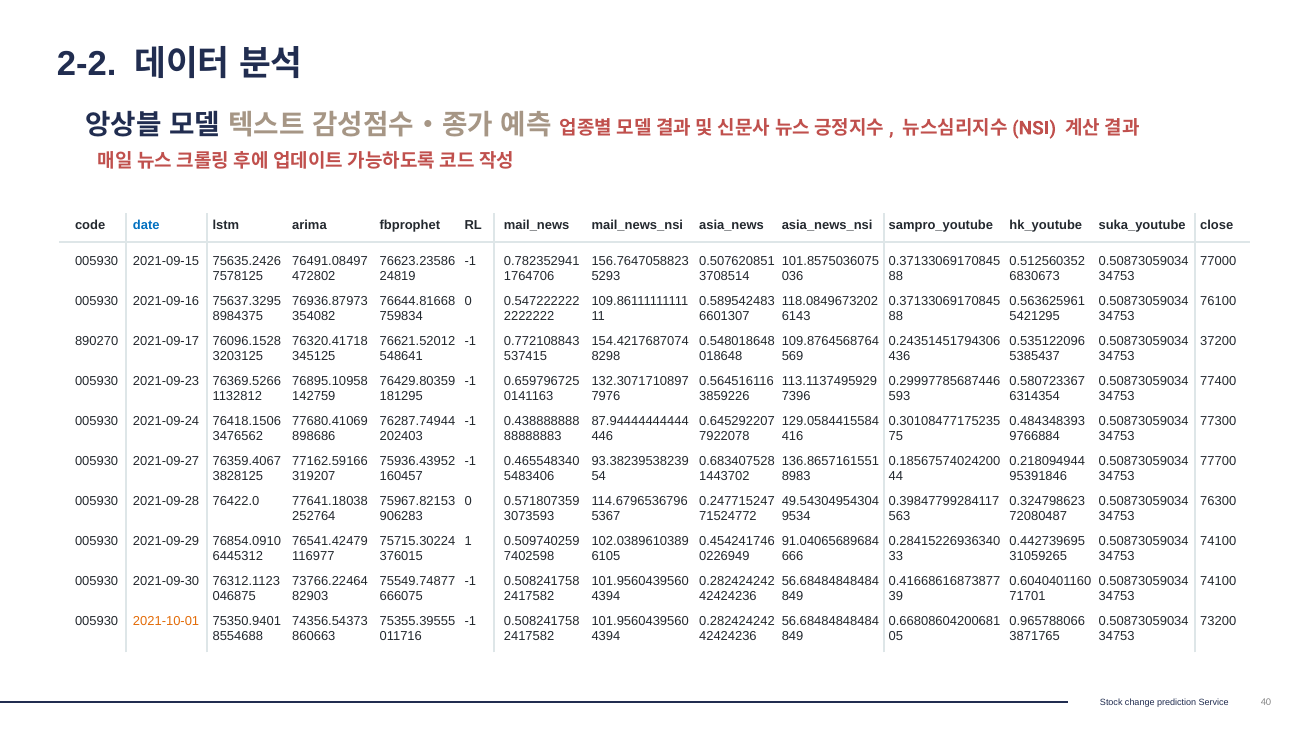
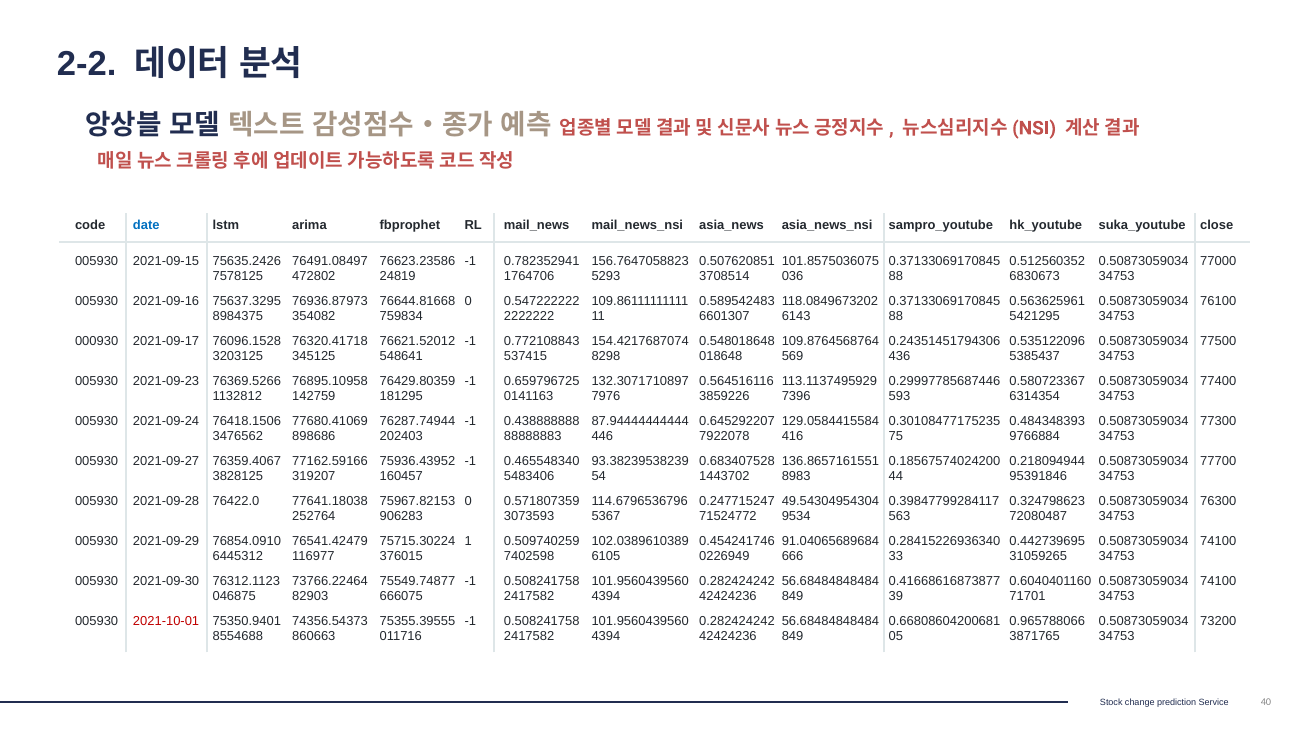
890270: 890270 -> 000930
37200: 37200 -> 77500
2021-10-01 colour: orange -> red
